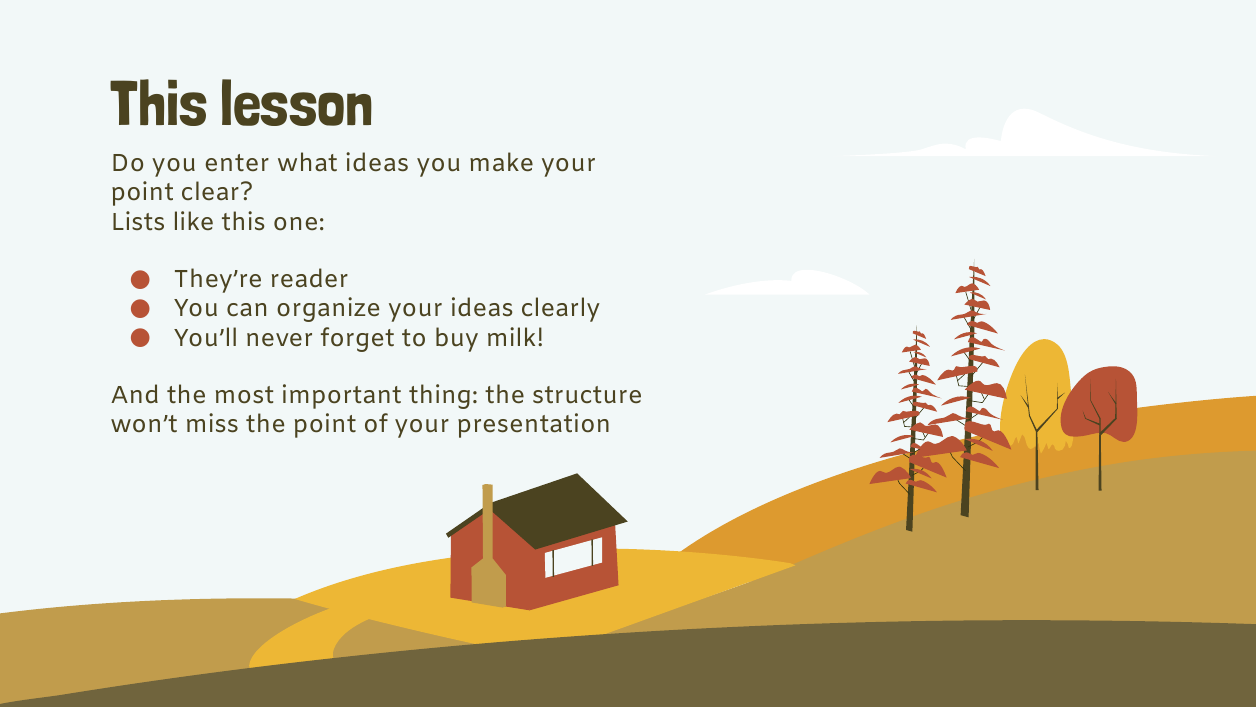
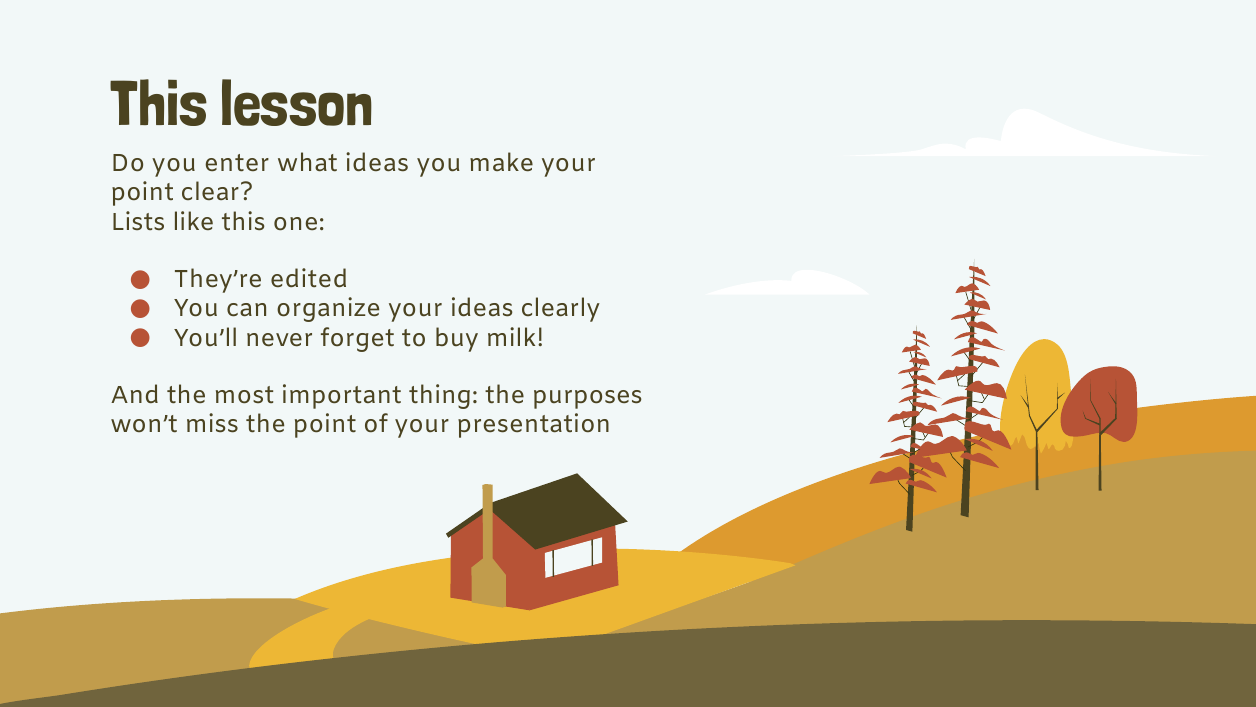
reader: reader -> edited
structure: structure -> purposes
